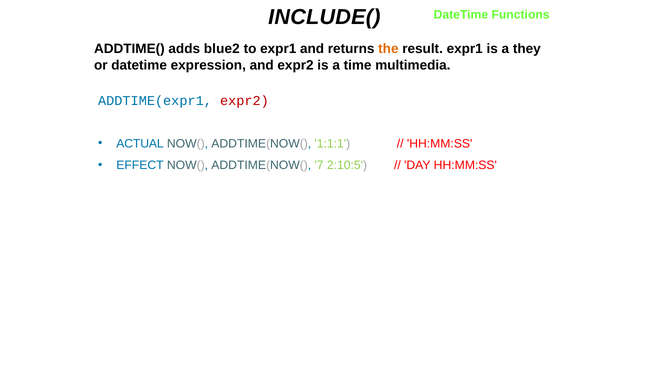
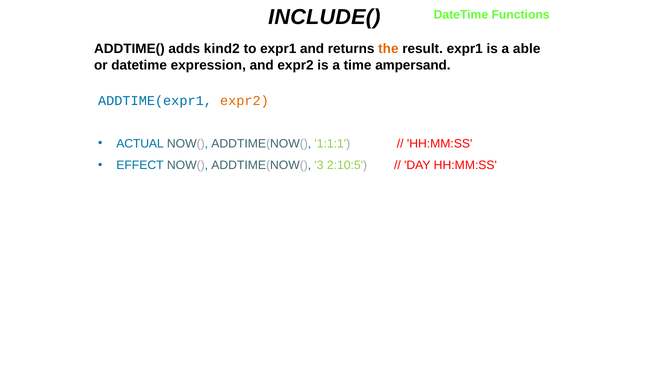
blue2: blue2 -> kind2
they: they -> able
multimedia: multimedia -> ampersand
expr2 at (244, 101) colour: red -> orange
7: 7 -> 3
